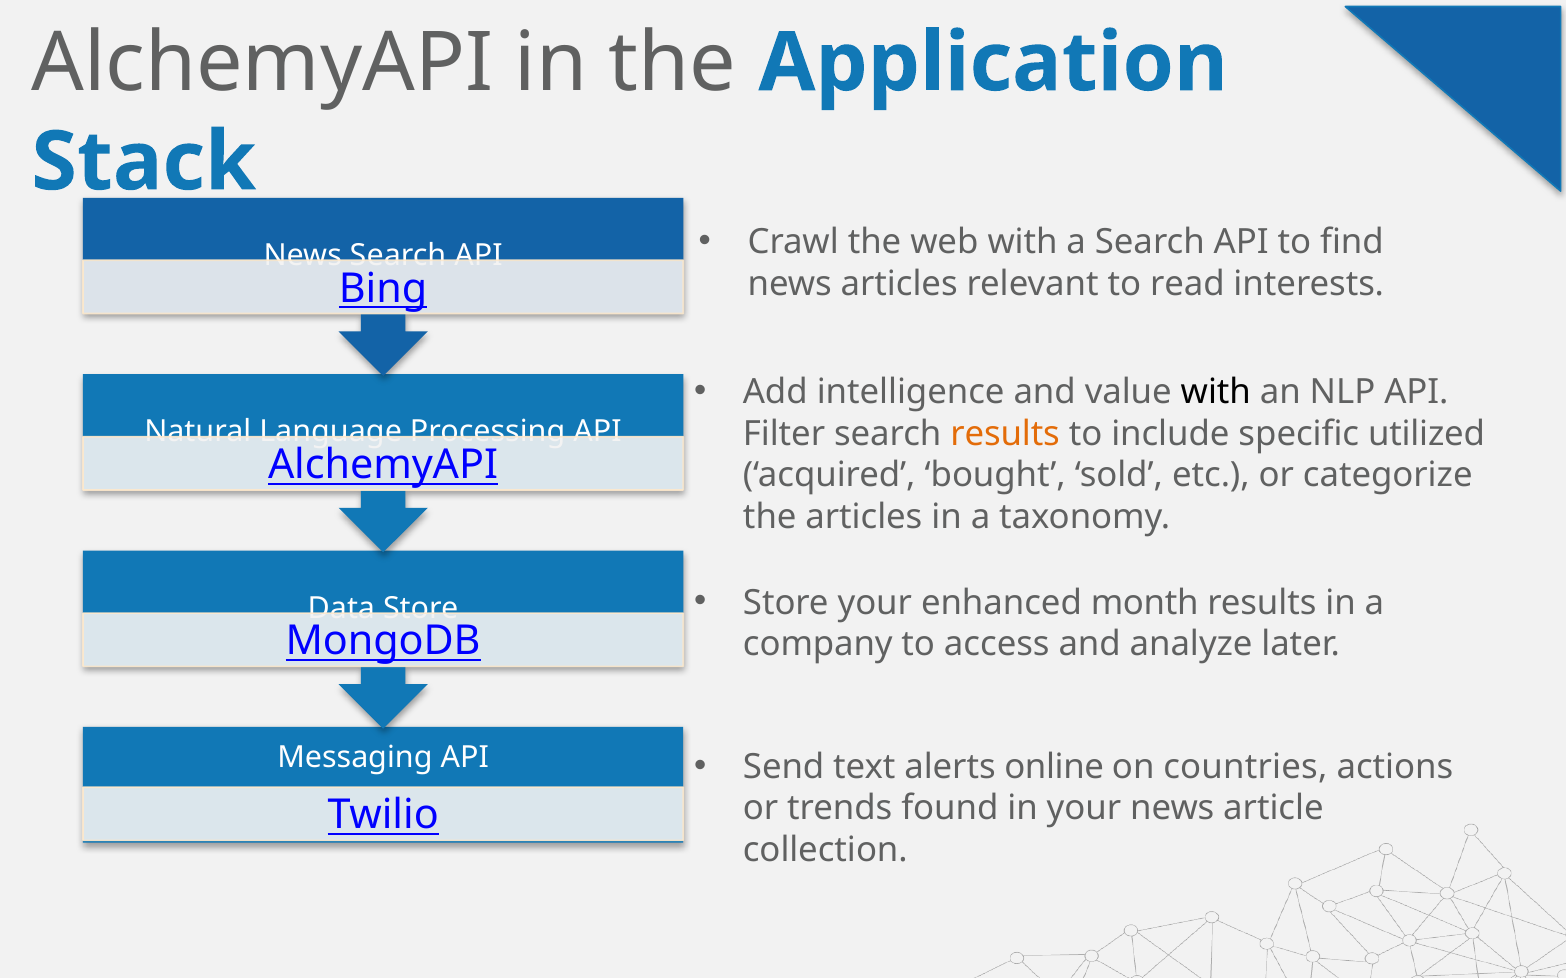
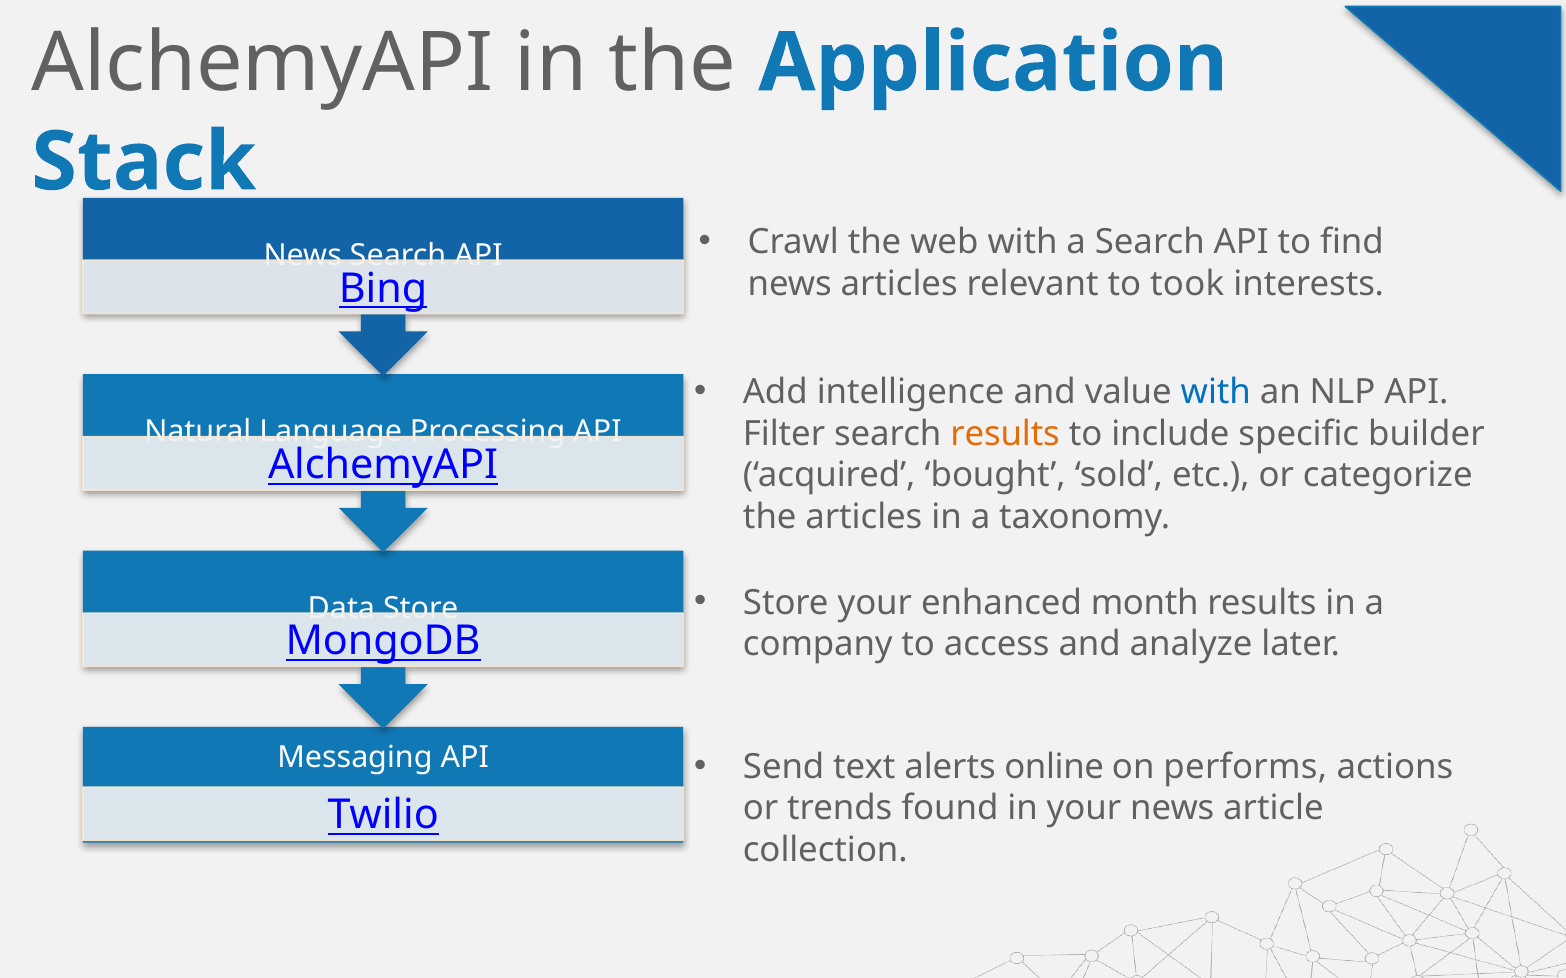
read: read -> took
with at (1216, 392) colour: black -> blue
utilized: utilized -> builder
countries: countries -> performs
